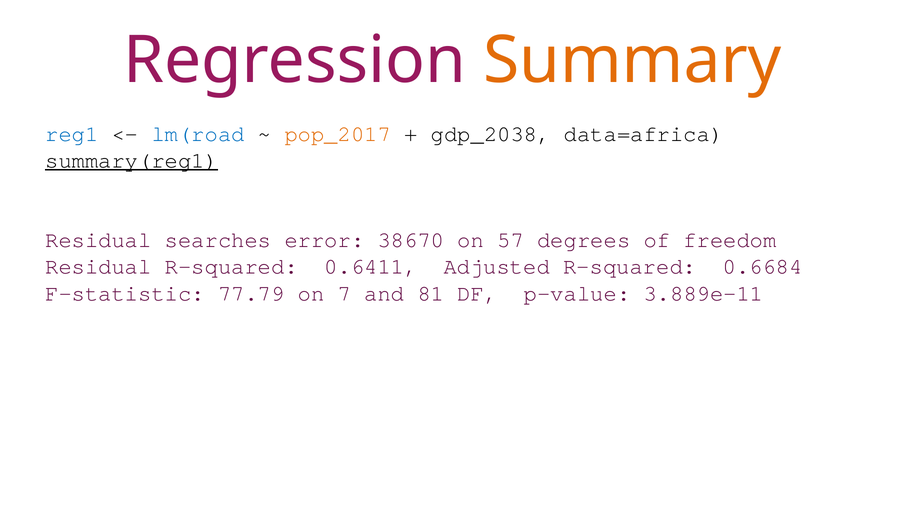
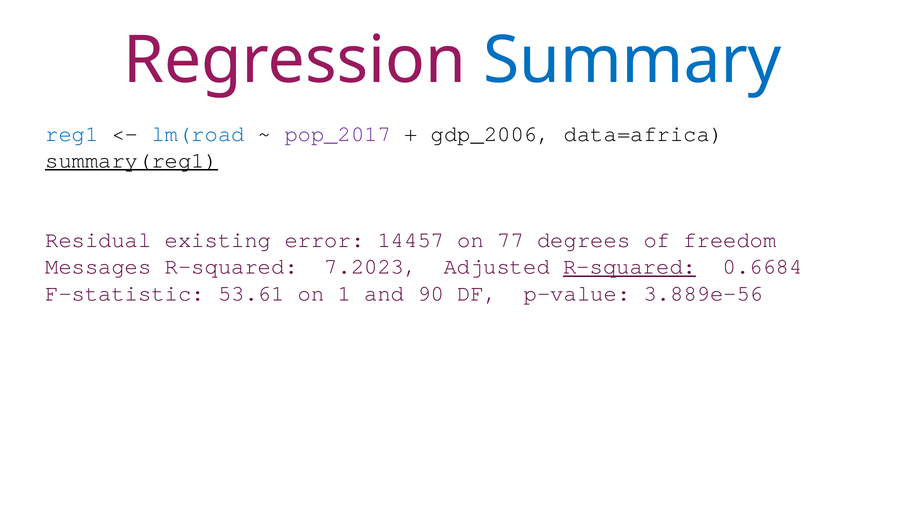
Summary colour: orange -> blue
pop_2017 colour: orange -> purple
gdp_2038: gdp_2038 -> gdp_2006
searches: searches -> existing
38670: 38670 -> 14457
57: 57 -> 77
Residual at (98, 267): Residual -> Messages
0.6411: 0.6411 -> 7.2023
R-squared at (630, 267) underline: none -> present
77.79: 77.79 -> 53.61
7: 7 -> 1
81: 81 -> 90
3.889e-11: 3.889e-11 -> 3.889e-56
